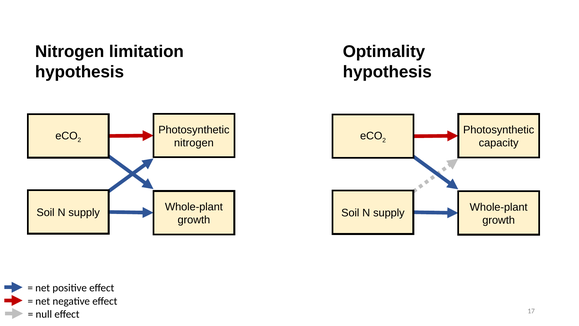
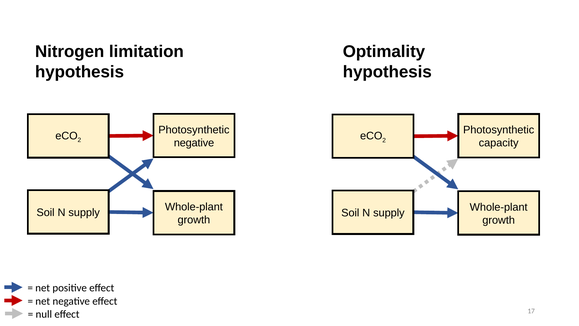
nitrogen at (194, 143): nitrogen -> negative
